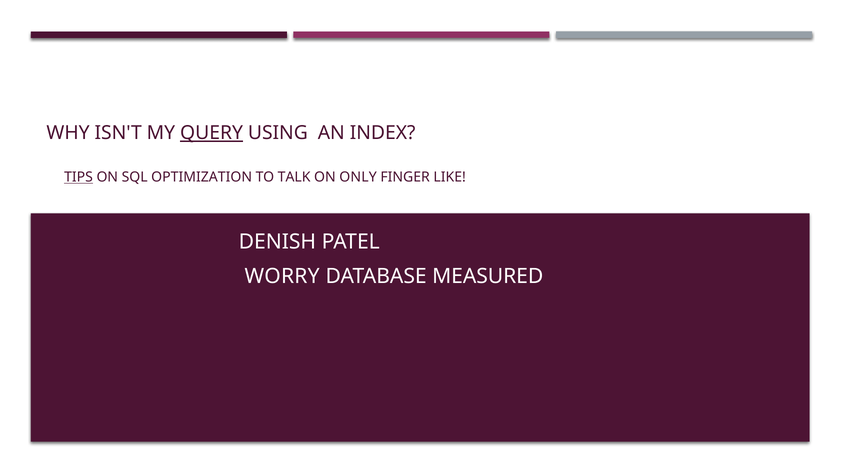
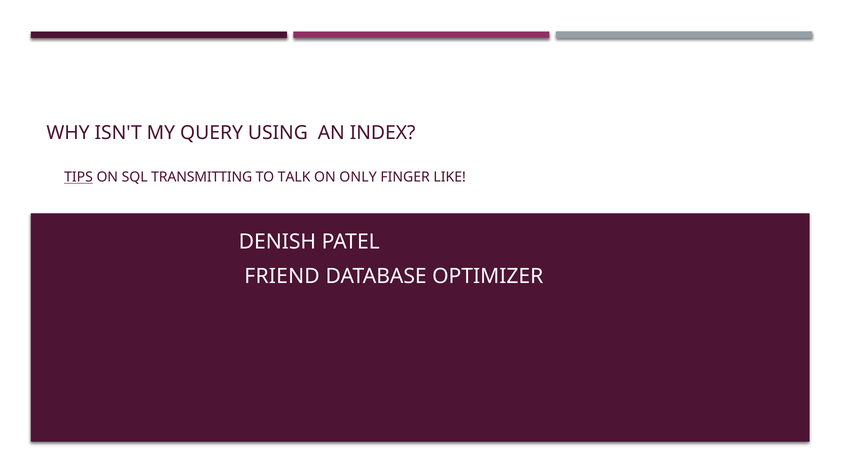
QUERY underline: present -> none
OPTIMIZATION: OPTIMIZATION -> TRANSMITTING
WORRY: WORRY -> FRIEND
MEASURED: MEASURED -> OPTIMIZER
